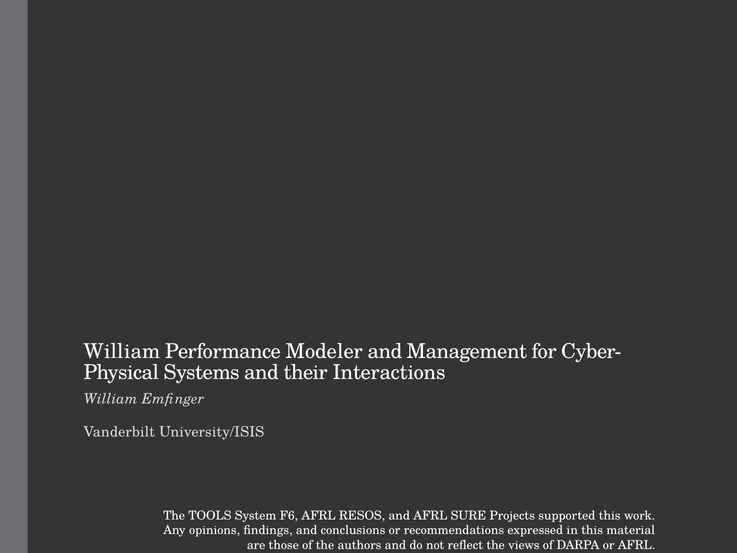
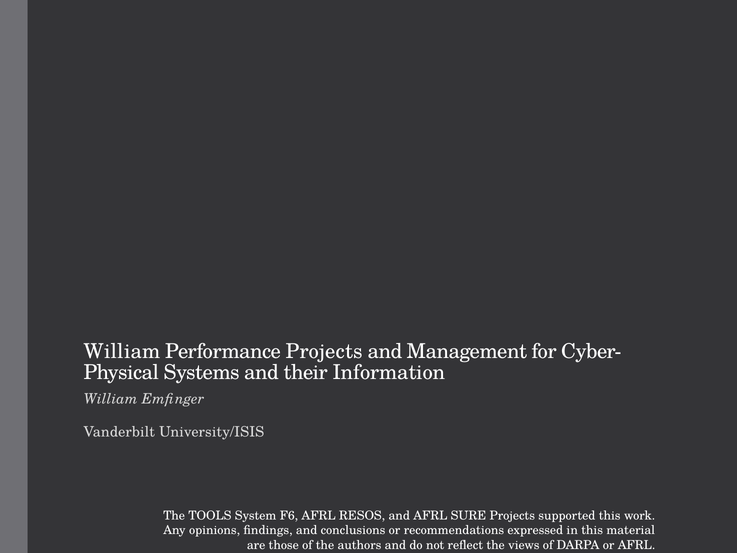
Performance Modeler: Modeler -> Projects
Interactions: Interactions -> Information
